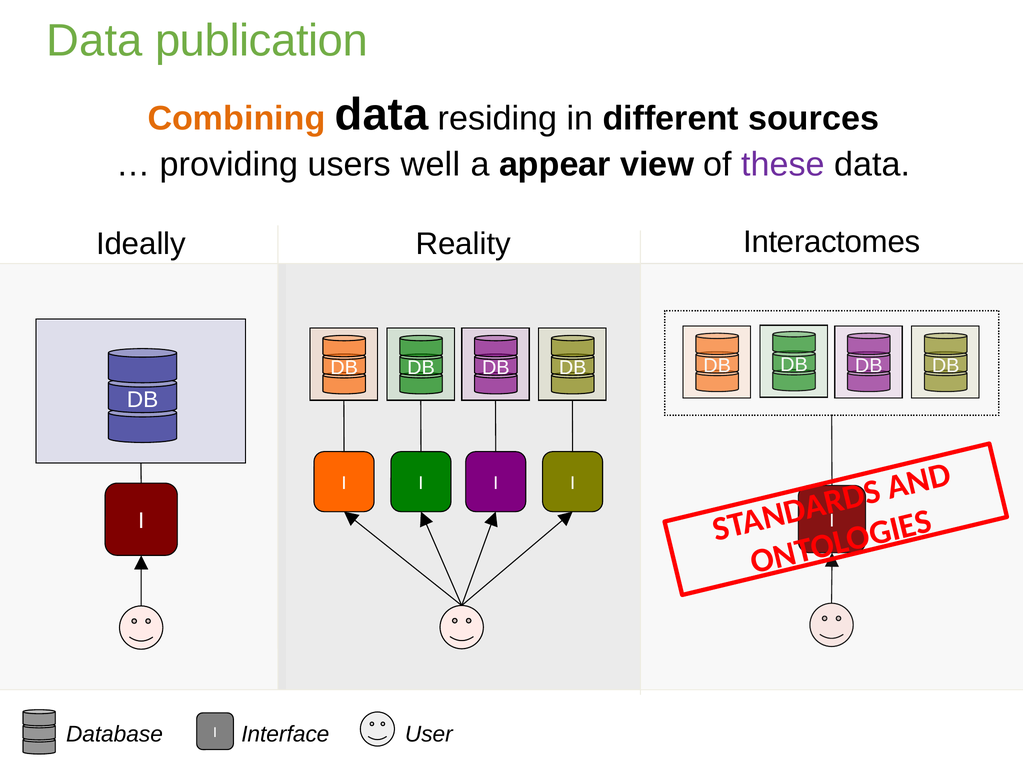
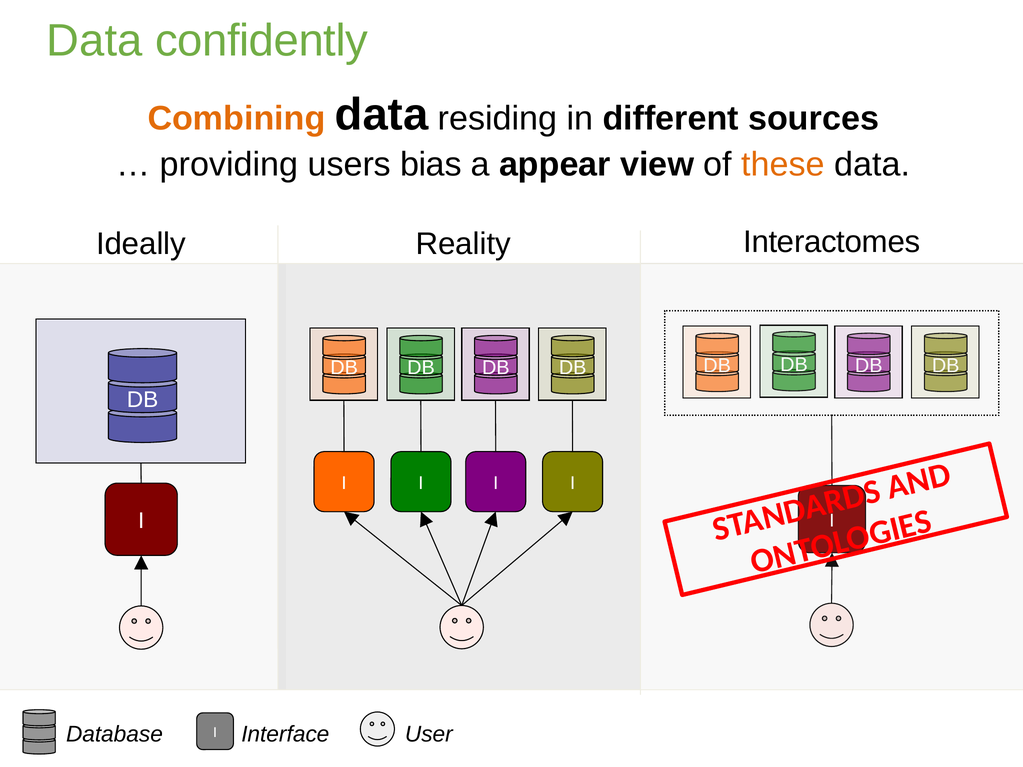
publication: publication -> confidently
well: well -> bias
these colour: purple -> orange
